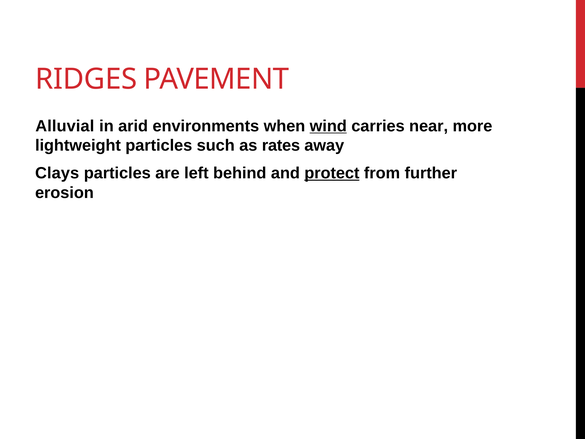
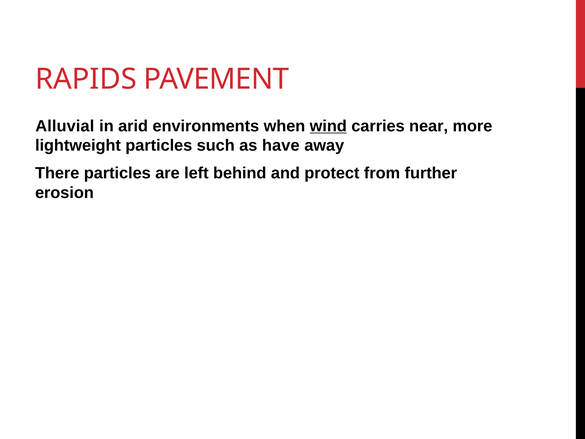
RIDGES: RIDGES -> RAPIDS
rates: rates -> have
Clays: Clays -> There
protect underline: present -> none
